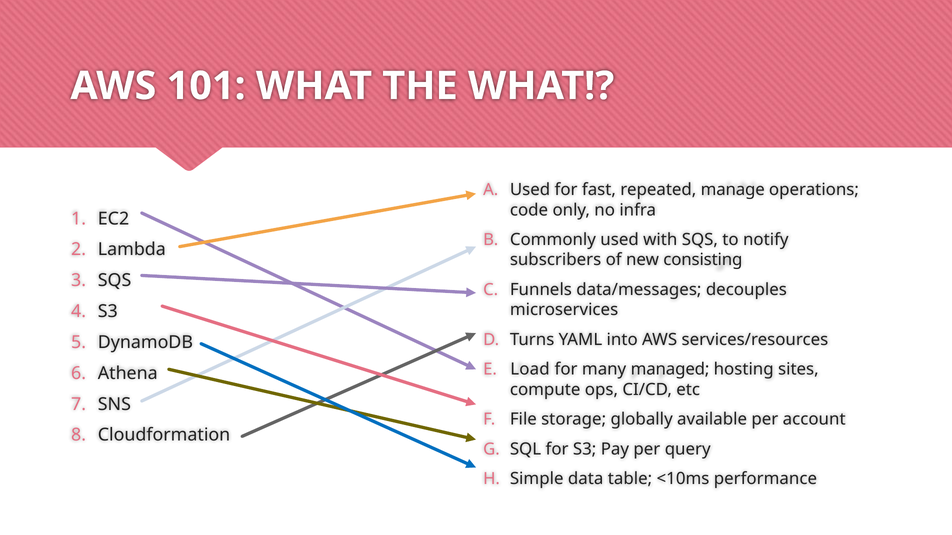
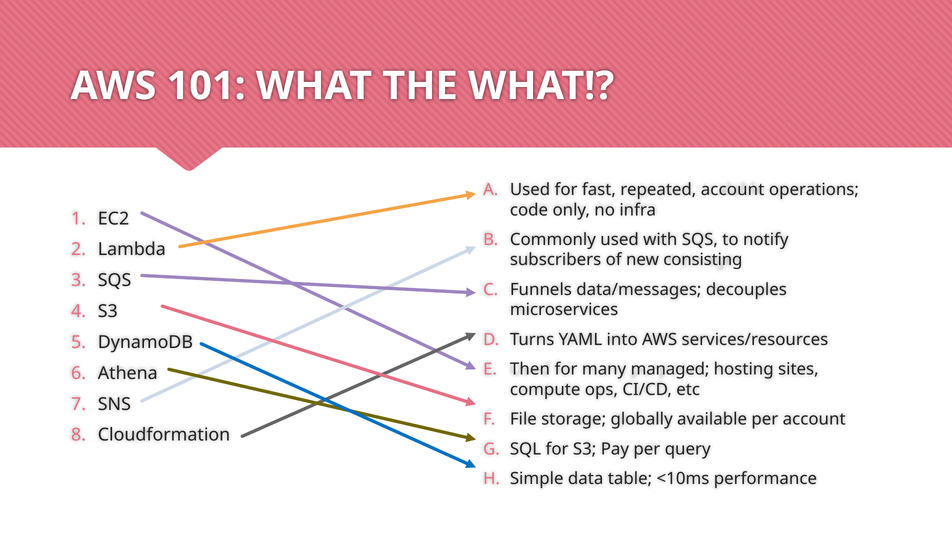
repeated manage: manage -> account
Load: Load -> Then
